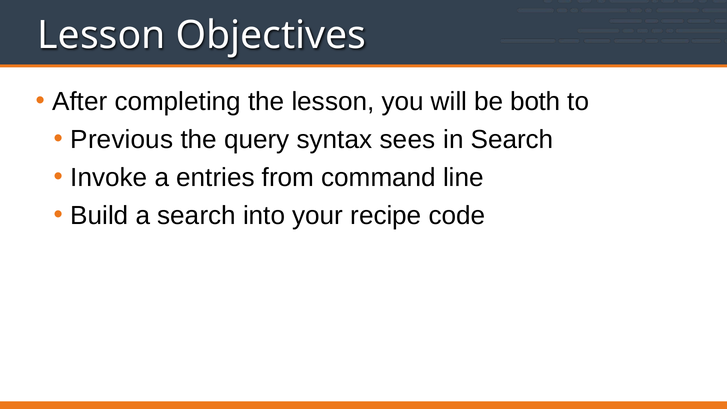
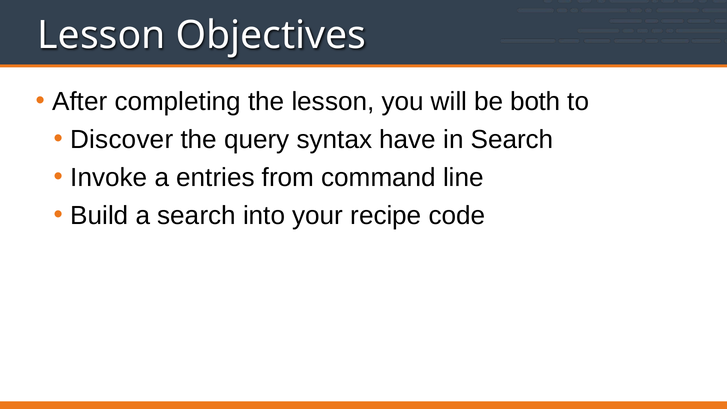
Previous: Previous -> Discover
sees: sees -> have
